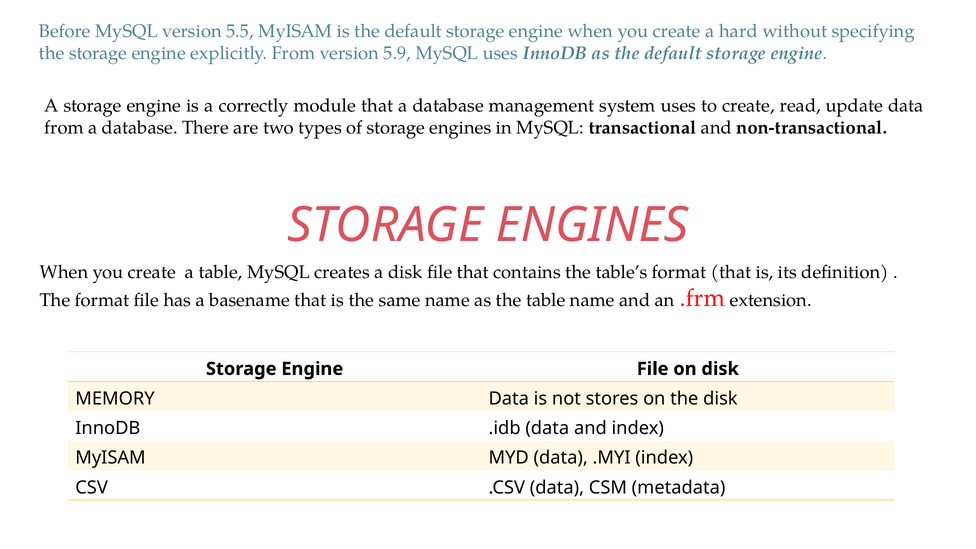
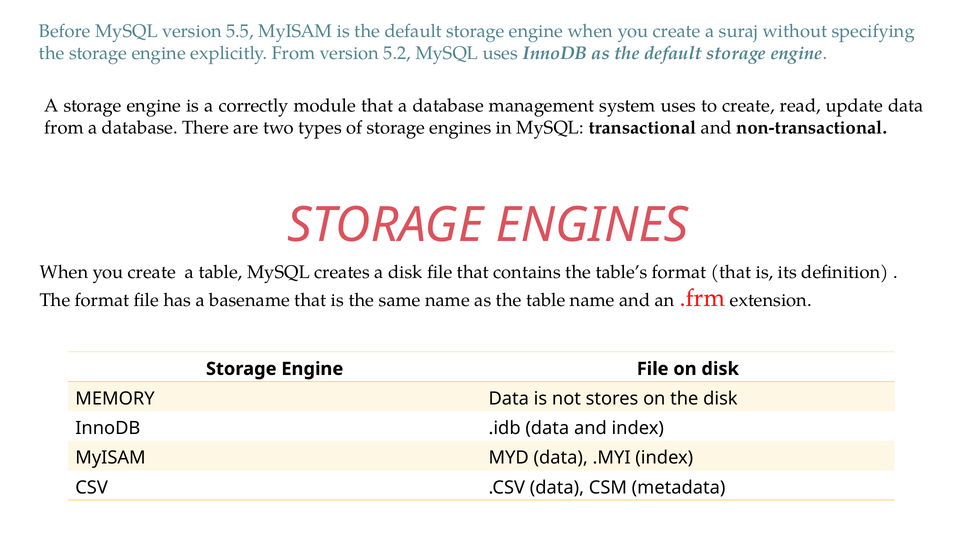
hard: hard -> suraj
5.9: 5.9 -> 5.2
